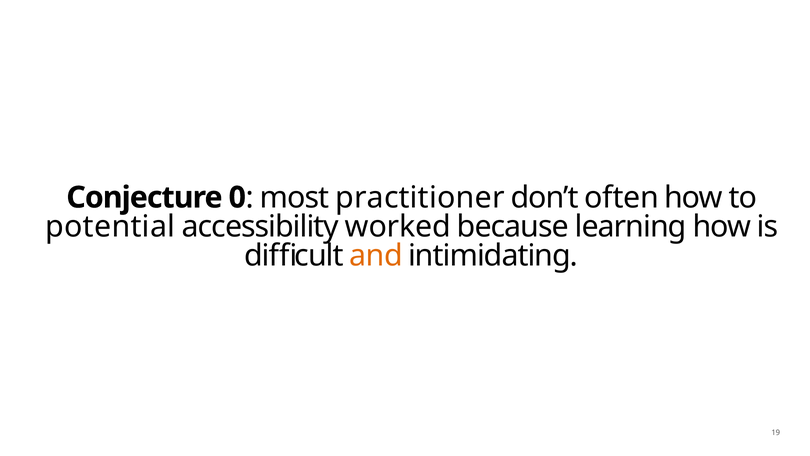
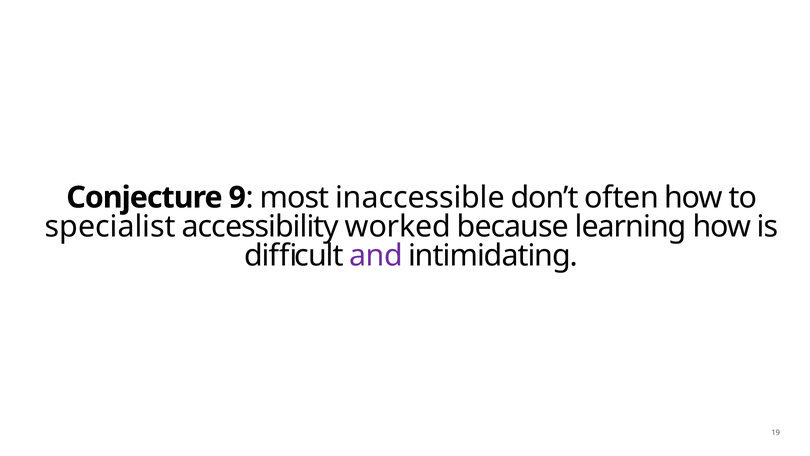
0: 0 -> 9
practitioner: practitioner -> inaccessible
potential: potential -> specialist
and colour: orange -> purple
